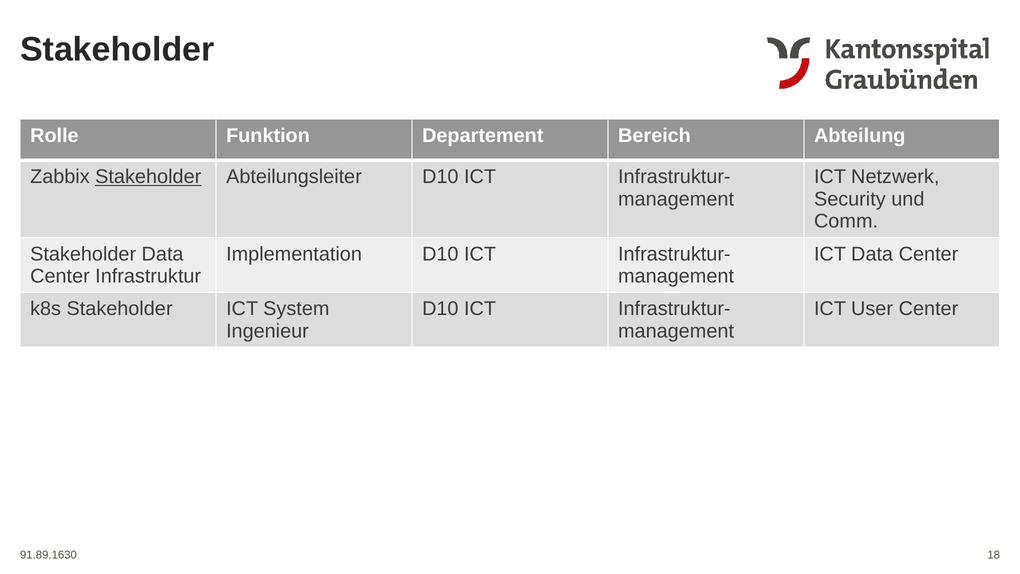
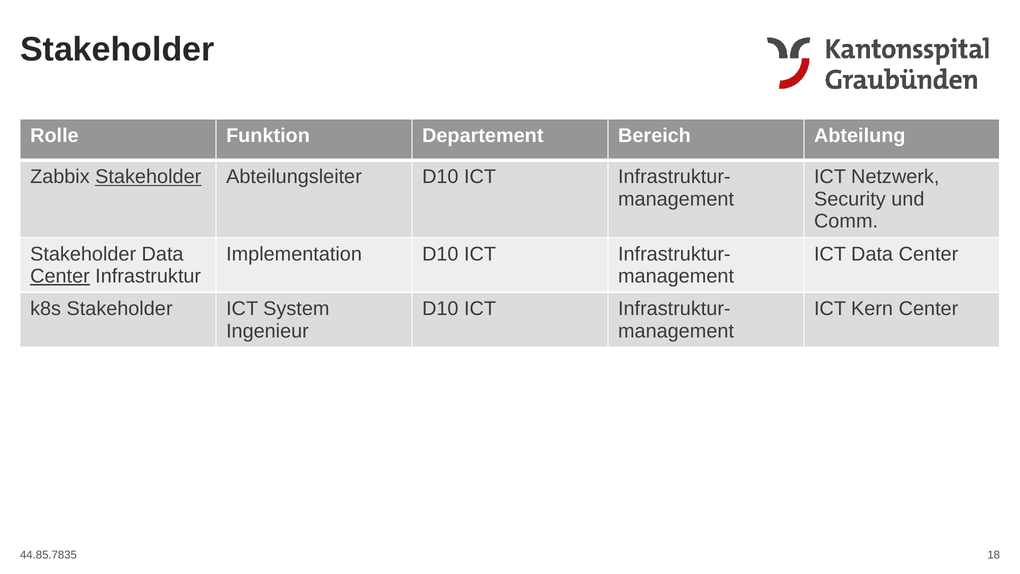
Center at (60, 276) underline: none -> present
User: User -> Kern
91.89.1630: 91.89.1630 -> 44.85.7835
